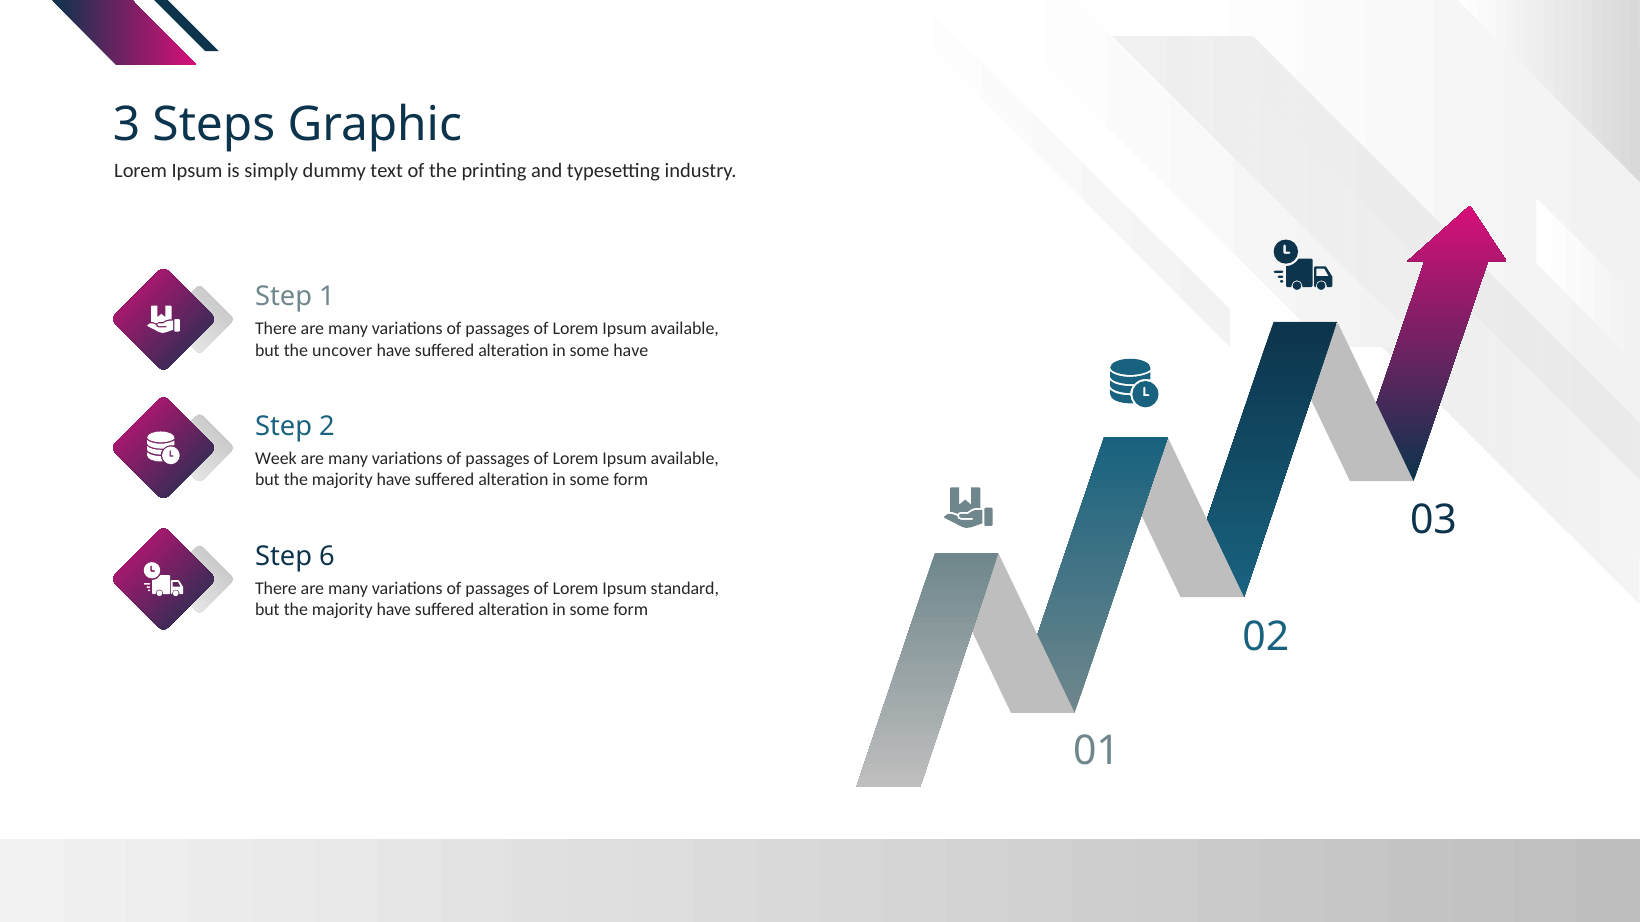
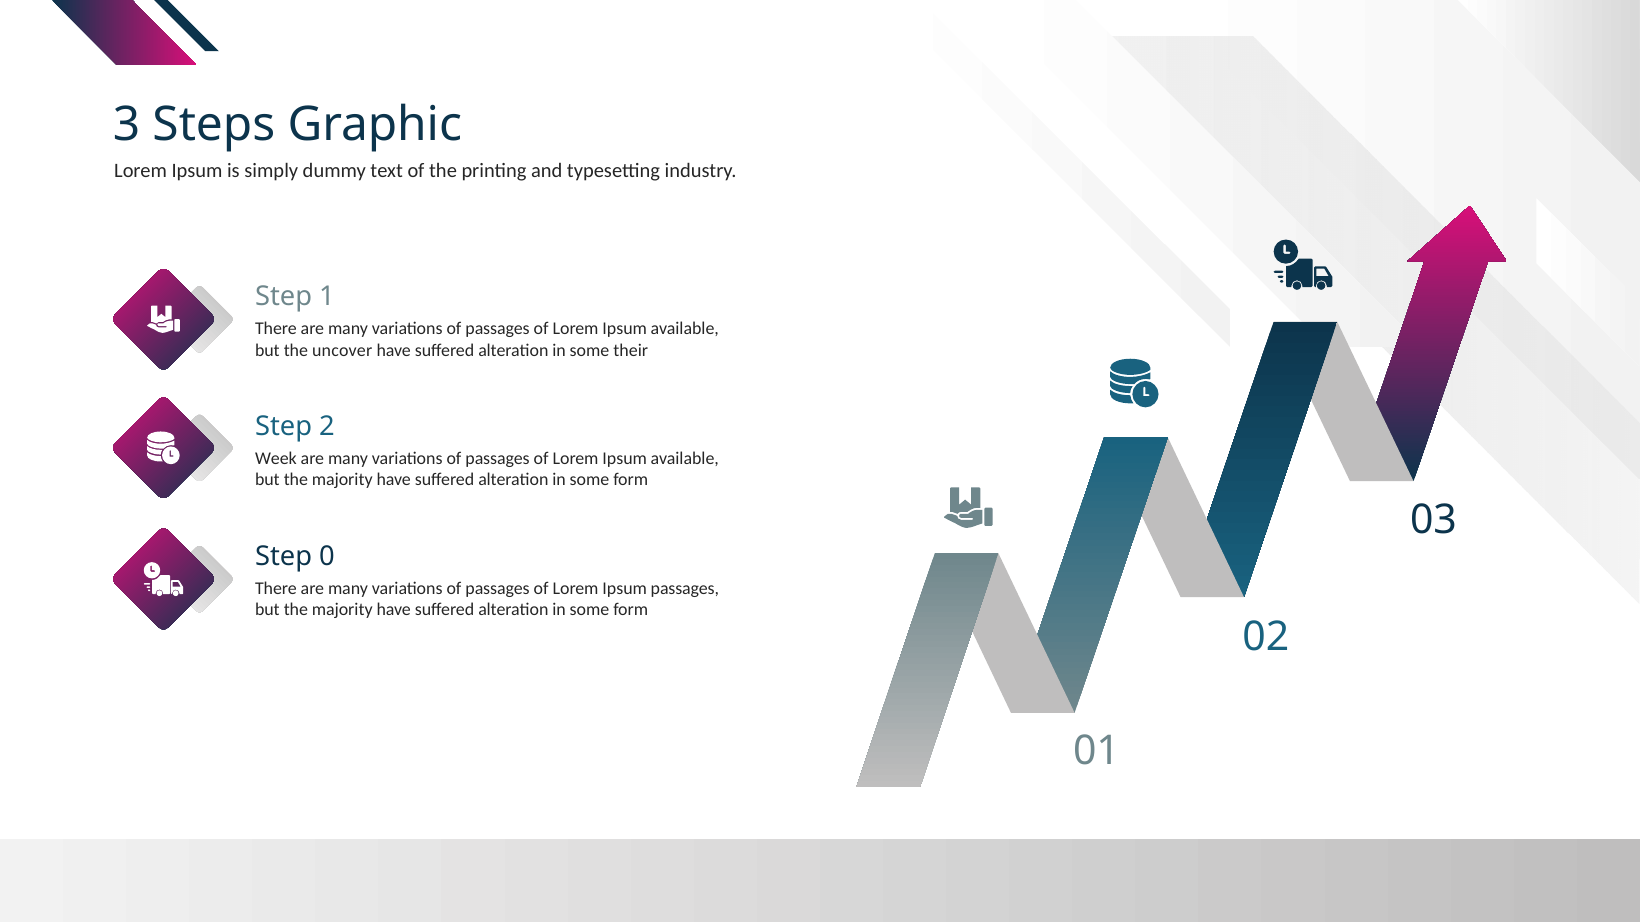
some have: have -> their
6: 6 -> 0
Ipsum standard: standard -> passages
